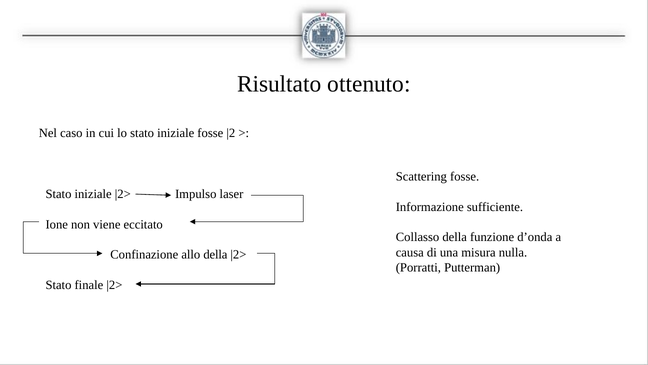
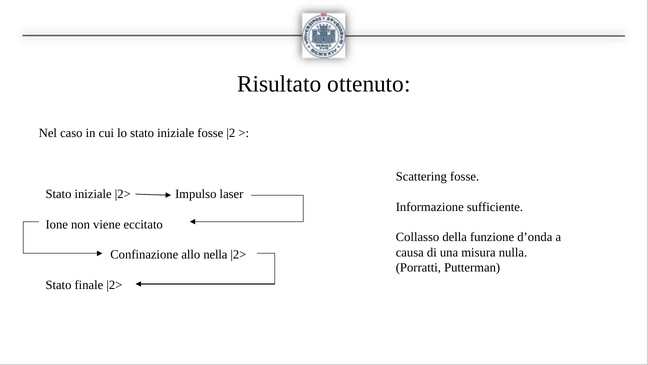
allo della: della -> nella
